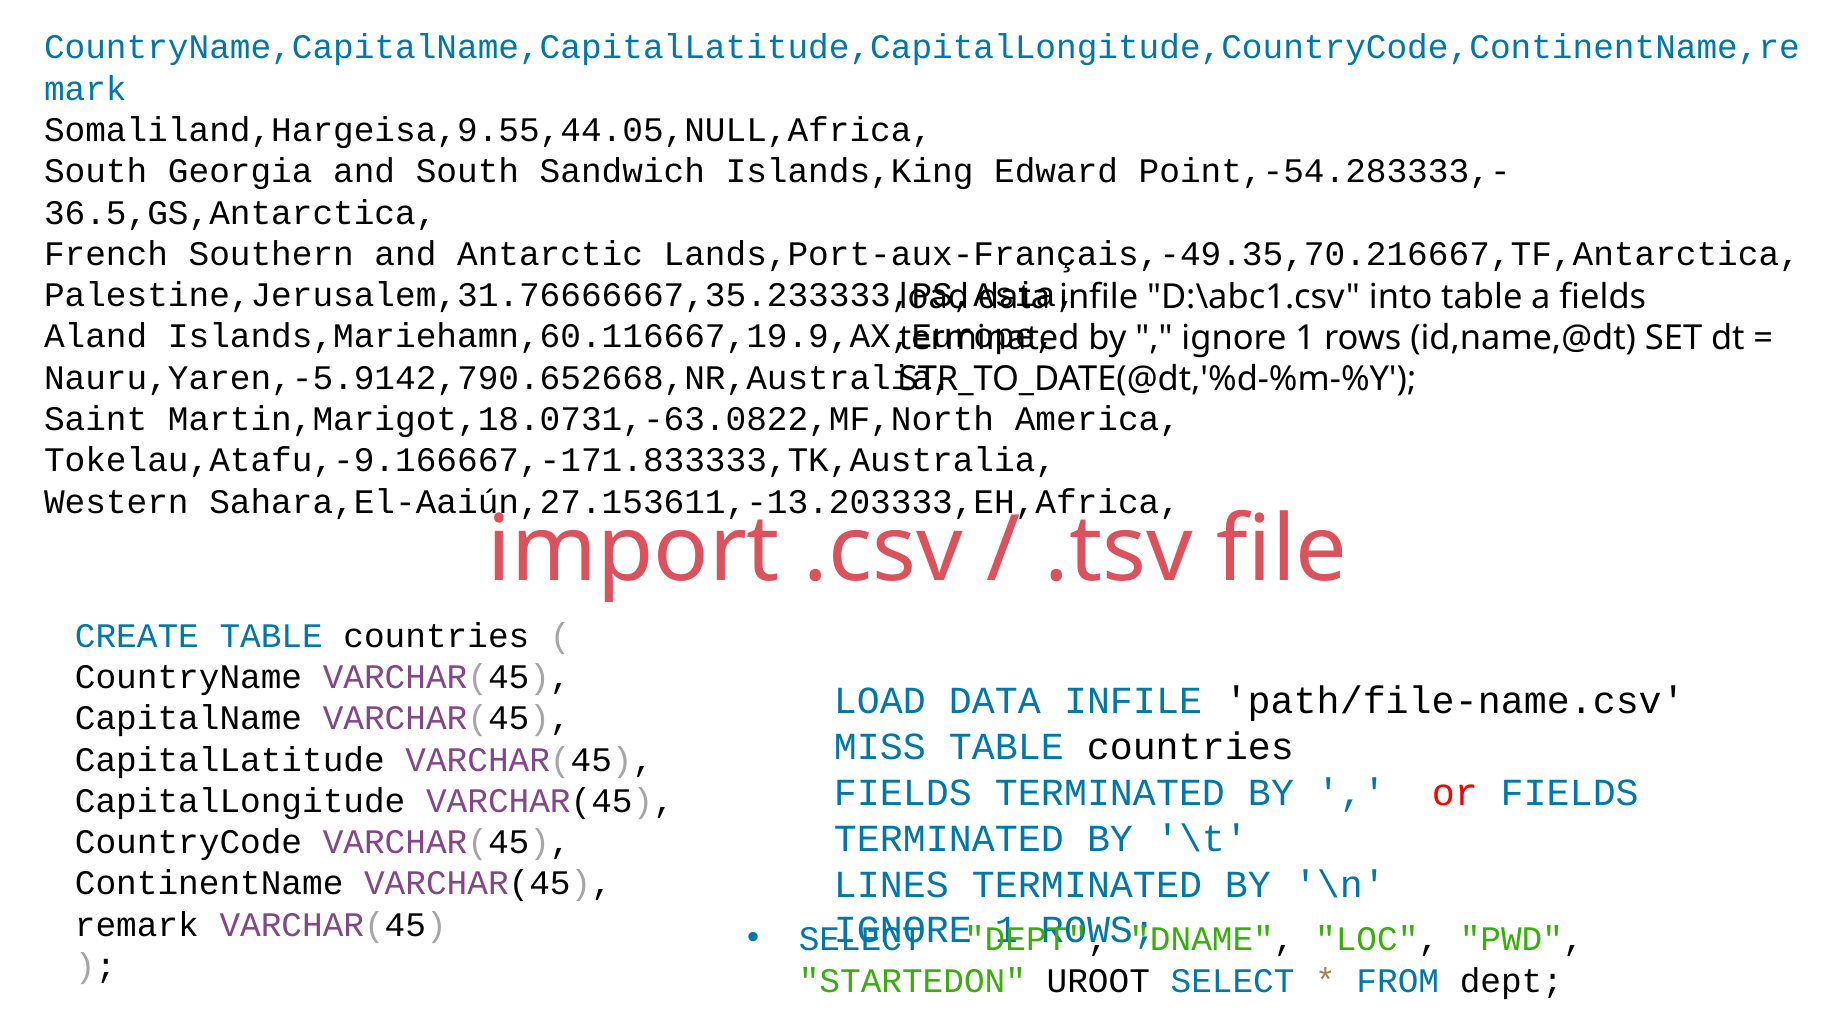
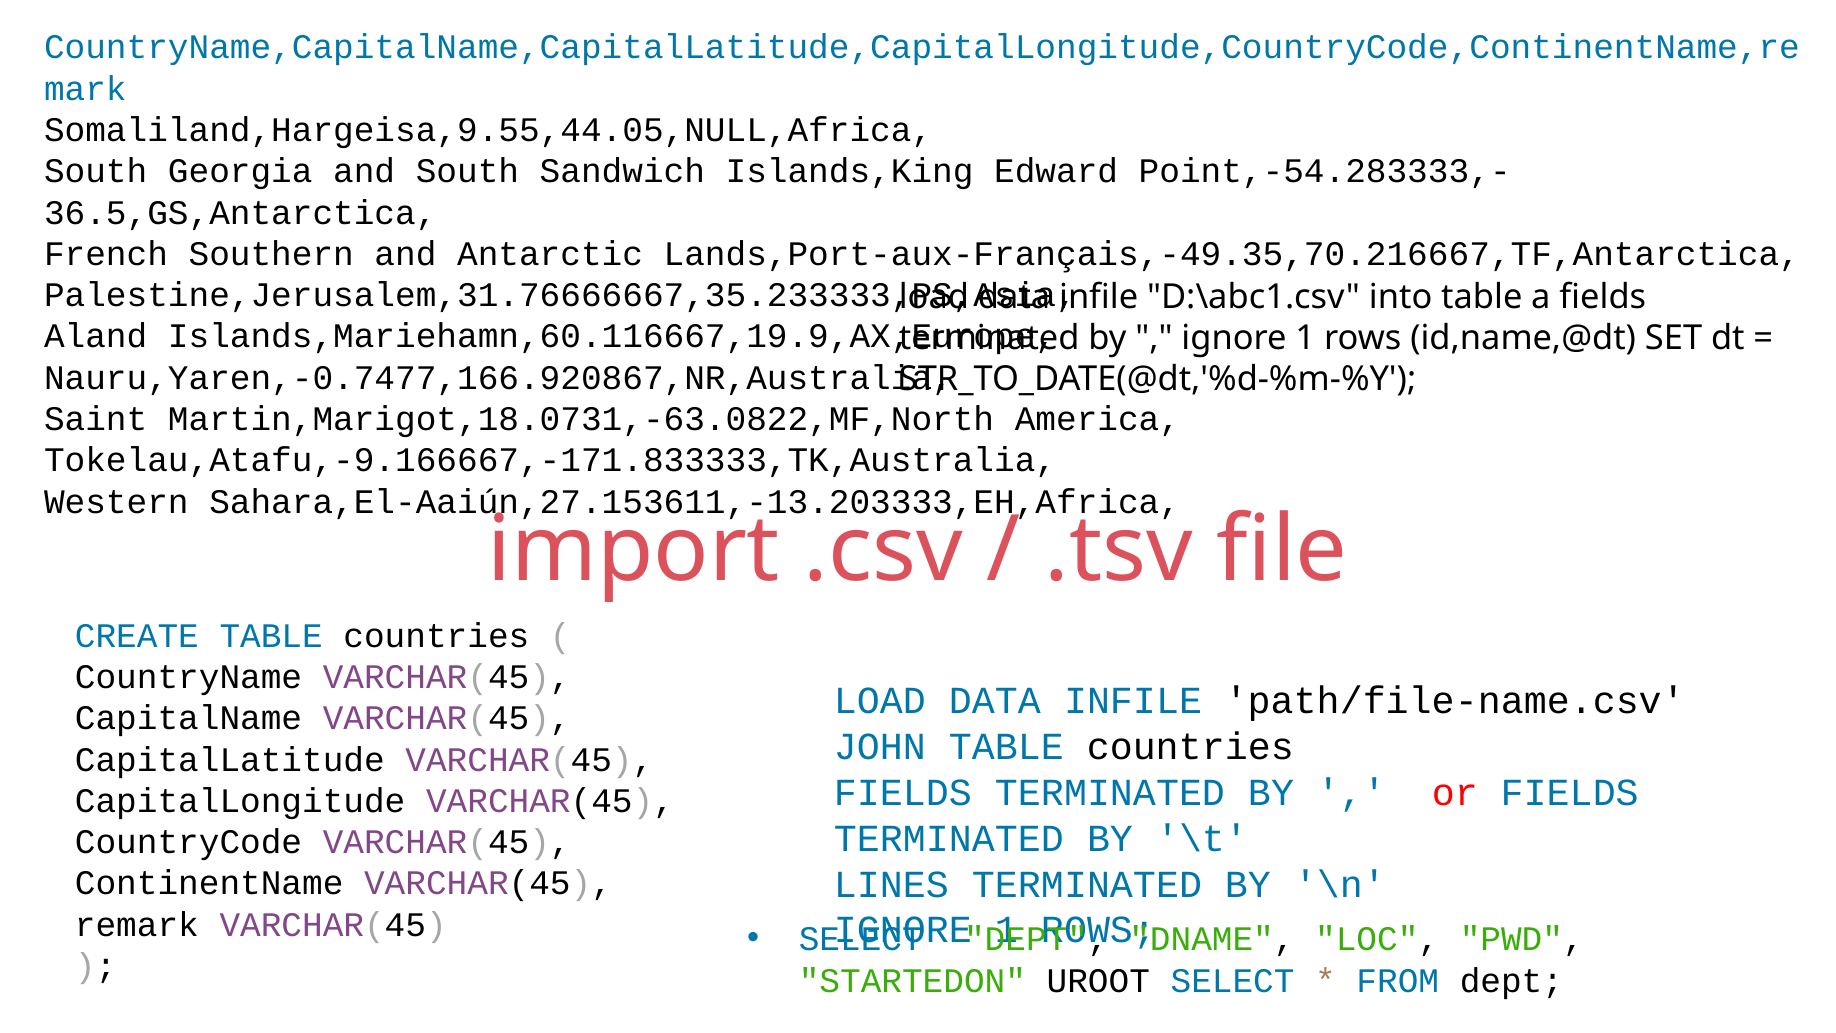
Nauru,Yaren,-5.9142,790.652668,NR,Australia: Nauru,Yaren,-5.9142,790.652668,NR,Australia -> Nauru,Yaren,-0.7477,166.920867,NR,Australia
MISS: MISS -> JOHN
